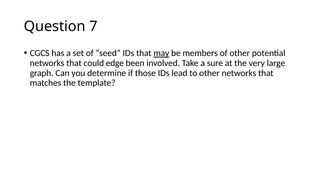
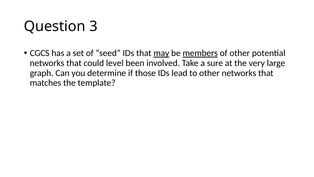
7: 7 -> 3
members underline: none -> present
edge: edge -> level
